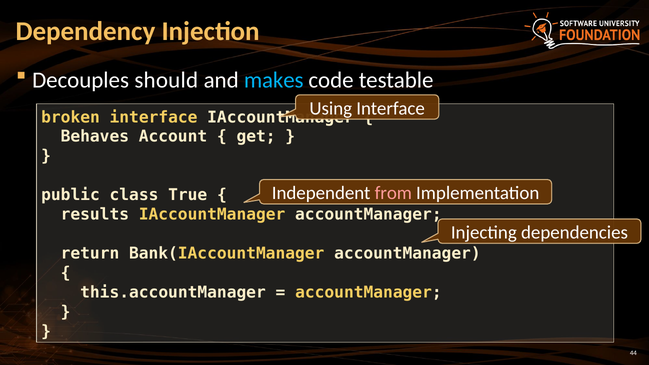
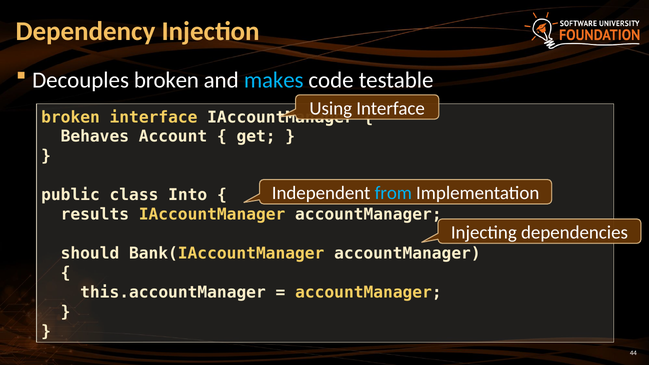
Decouples should: should -> broken
from colour: pink -> light blue
True: True -> Into
return: return -> should
